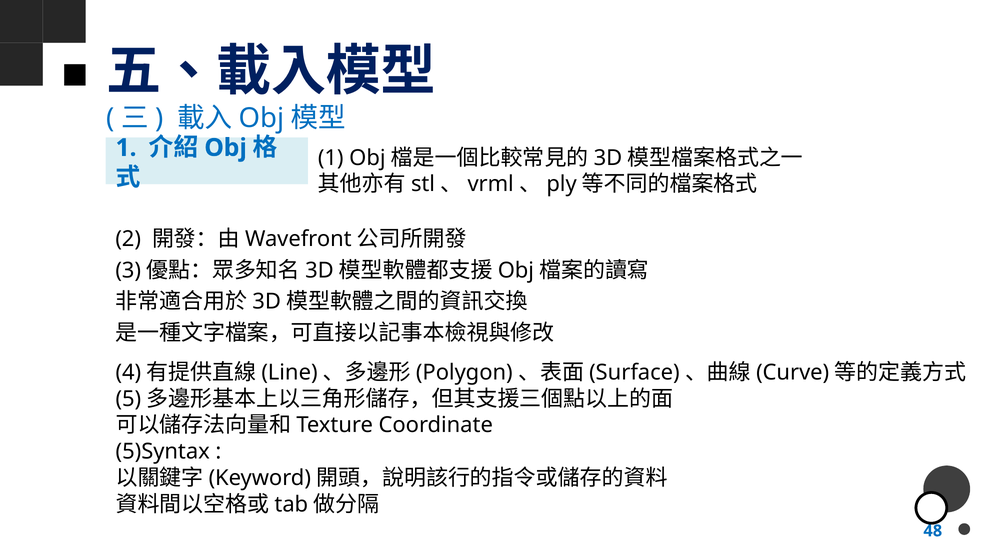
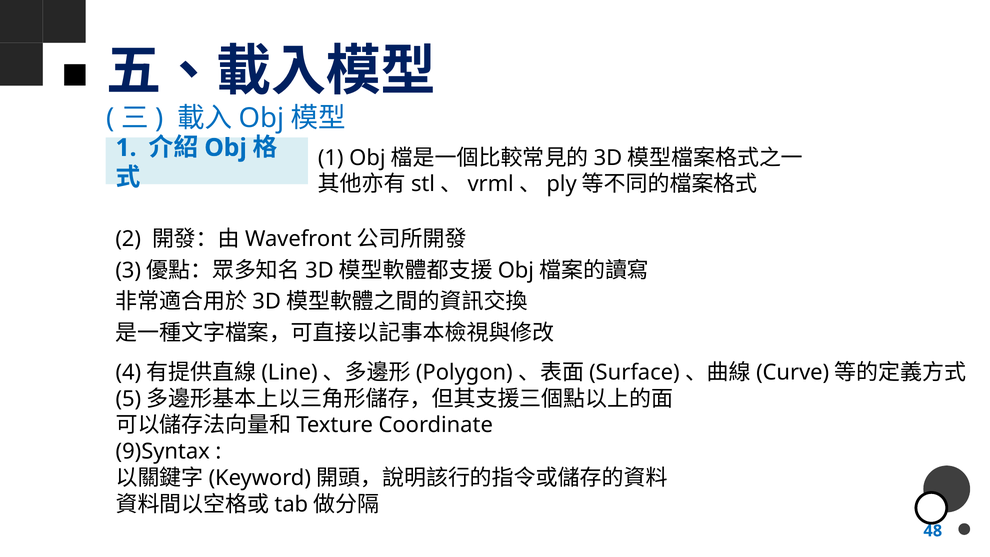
5)Syntax: 5)Syntax -> 9)Syntax
